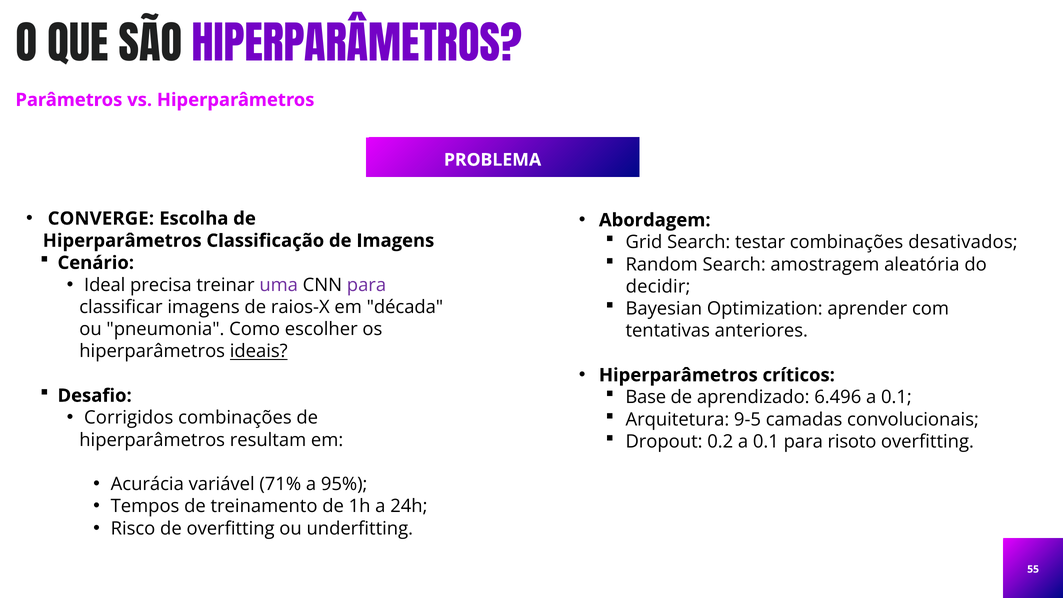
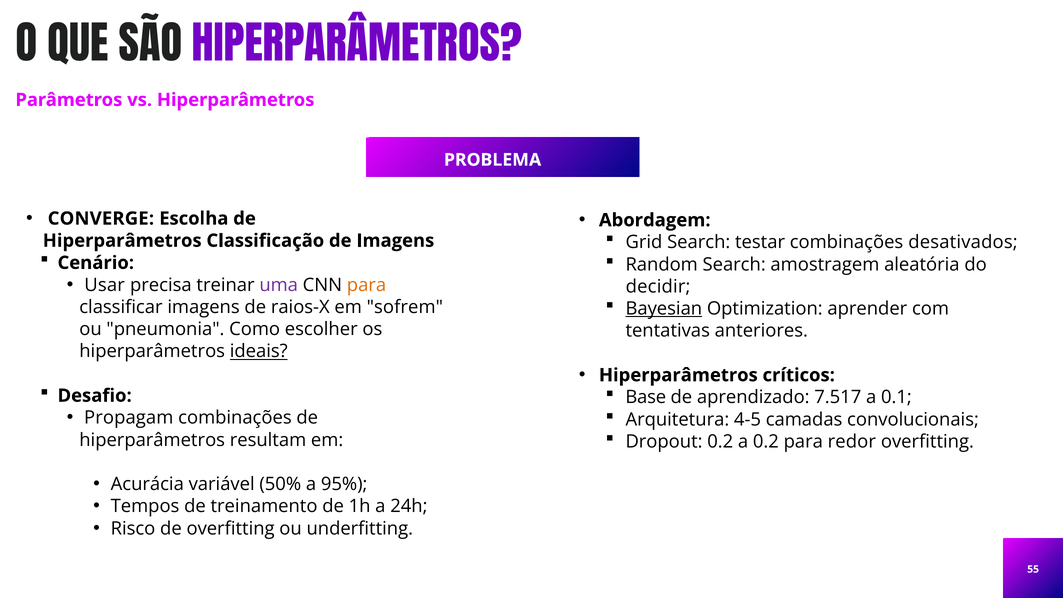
Ideal: Ideal -> Usar
para at (367, 285) colour: purple -> orange
Bayesian underline: none -> present
década: década -> sofrem
6.496: 6.496 -> 7.517
Corrigidos: Corrigidos -> Propagam
9-5: 9-5 -> 4-5
0.2 a 0.1: 0.1 -> 0.2
risoto: risoto -> redor
71%: 71% -> 50%
